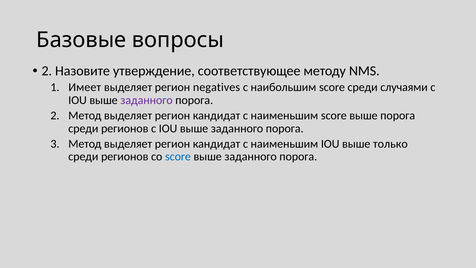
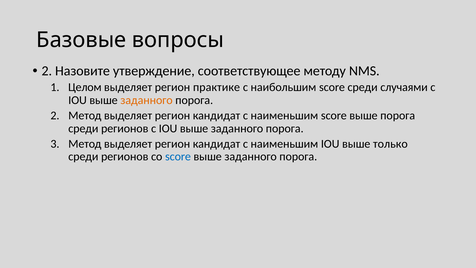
Имеет: Имеет -> Целом
negatives: negatives -> практике
заданного at (147, 100) colour: purple -> orange
